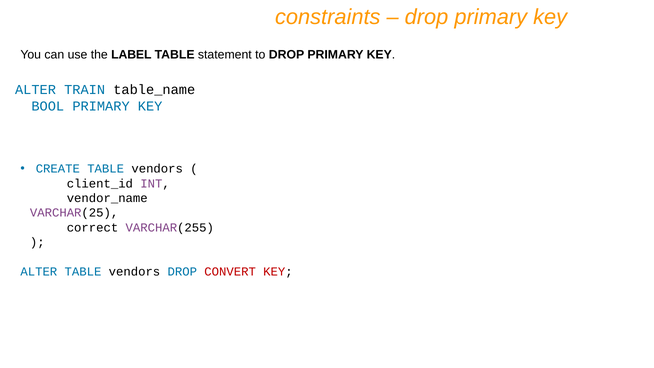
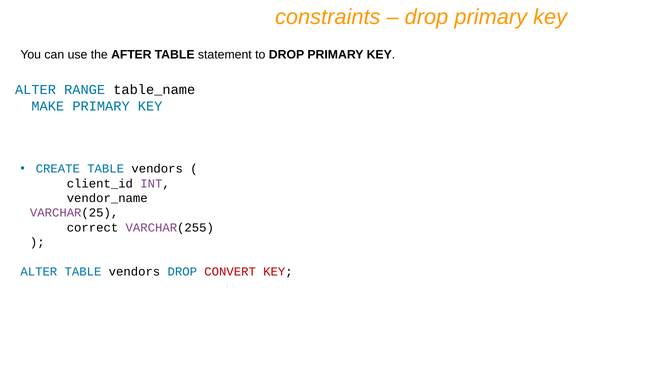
LABEL: LABEL -> AFTER
TRAIN: TRAIN -> RANGE
BOOL: BOOL -> MAKE
